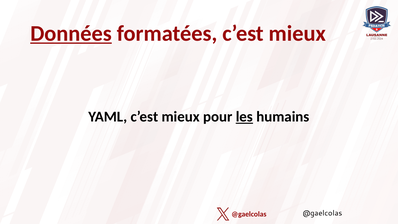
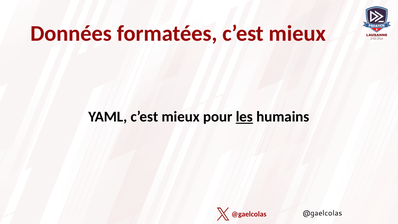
Données underline: present -> none
